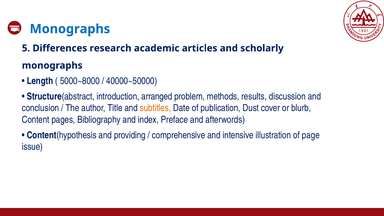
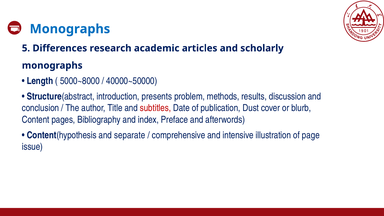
arranged: arranged -> presents
subtitles colour: orange -> red
providing: providing -> separate
